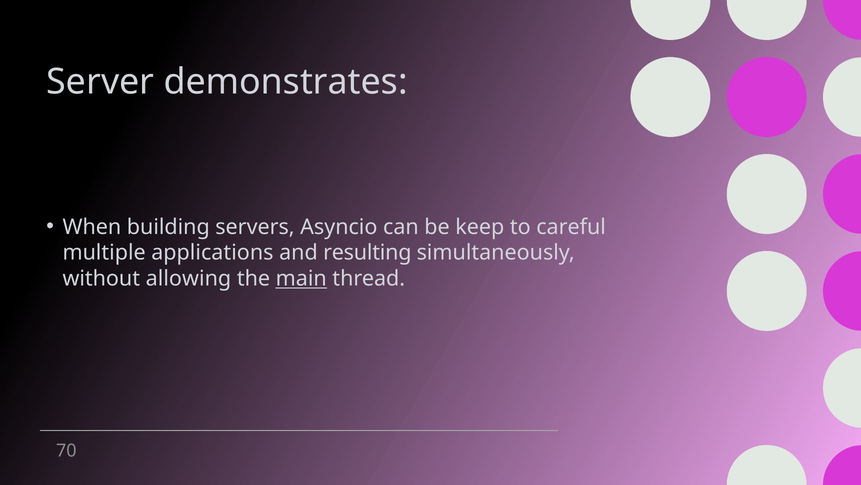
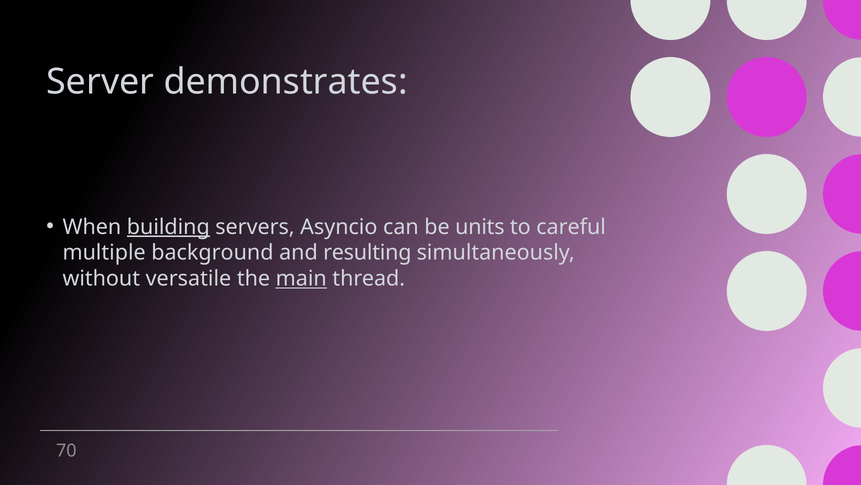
building underline: none -> present
keep: keep -> units
applications: applications -> background
allowing: allowing -> versatile
